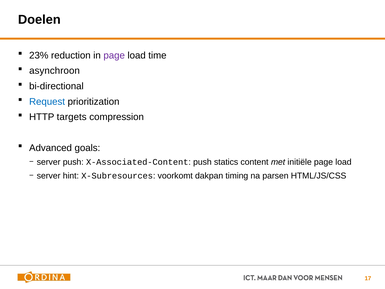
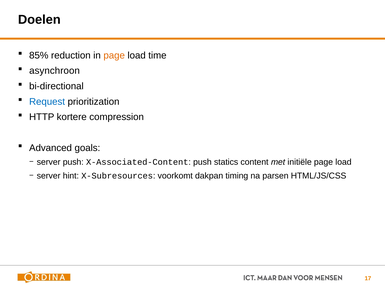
23%: 23% -> 85%
page at (114, 55) colour: purple -> orange
targets: targets -> kortere
